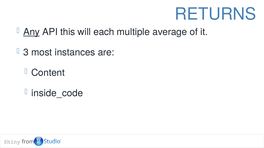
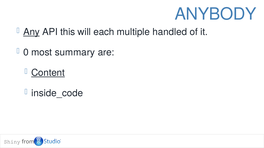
RETURNS: RETURNS -> ANYBODY
average: average -> handled
3: 3 -> 0
instances: instances -> summary
Content underline: none -> present
